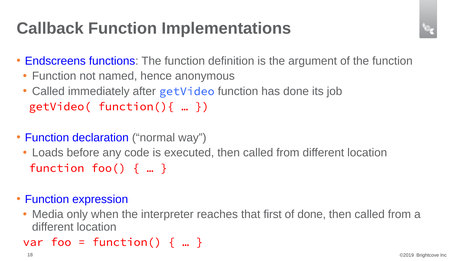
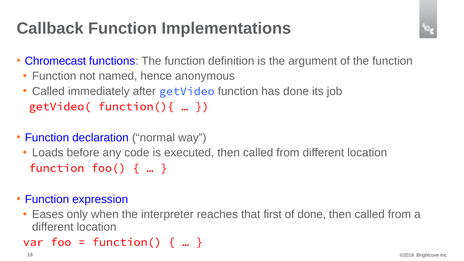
Endscreens: Endscreens -> Chromecast
Media: Media -> Eases
